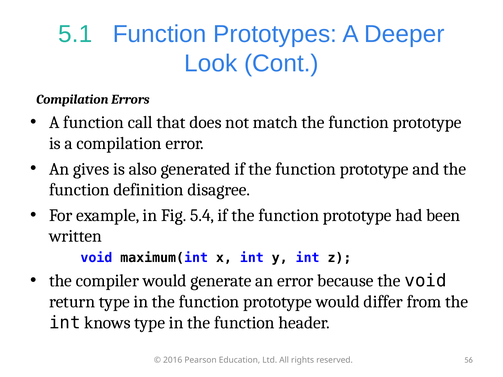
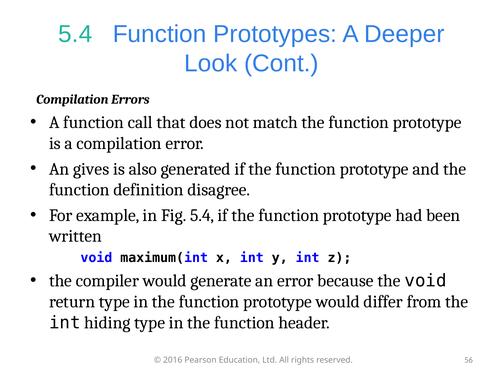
5.1 at (75, 34): 5.1 -> 5.4
knows: knows -> hiding
